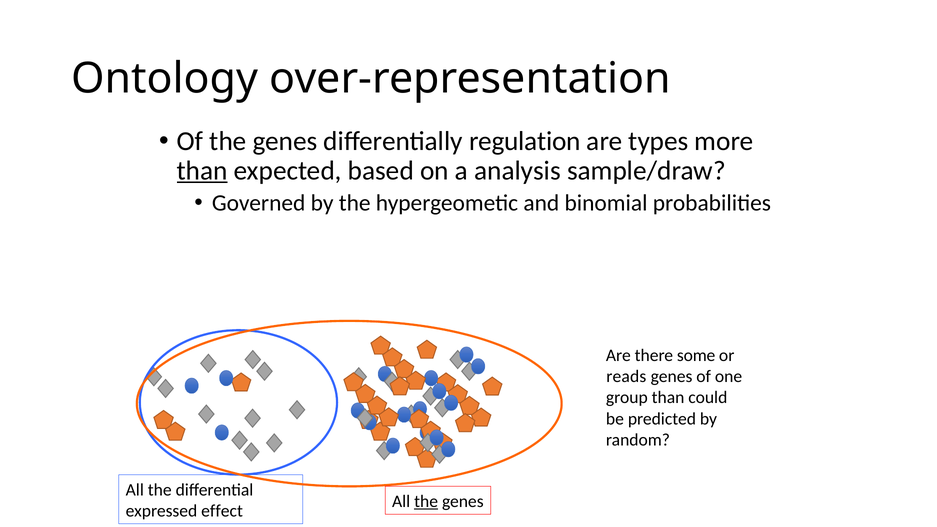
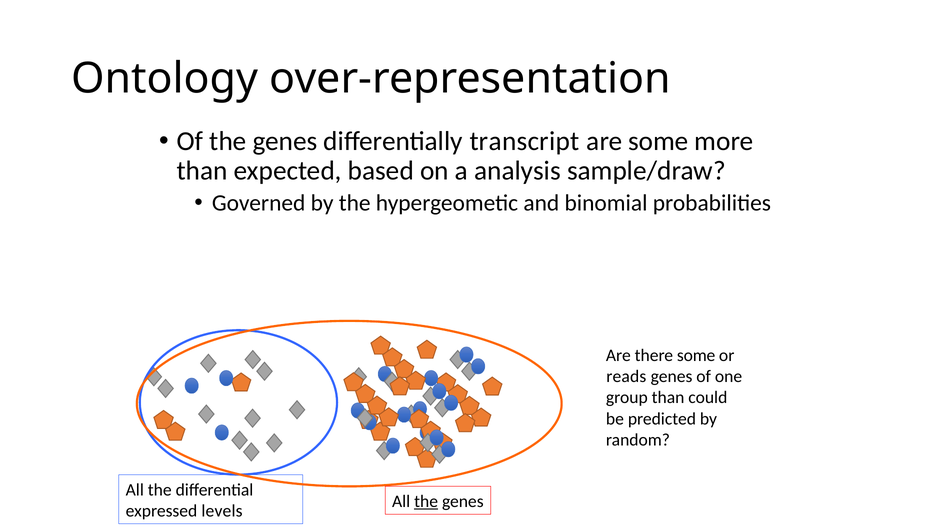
regulation: regulation -> transcript
are types: types -> some
than at (202, 171) underline: present -> none
effect: effect -> levels
